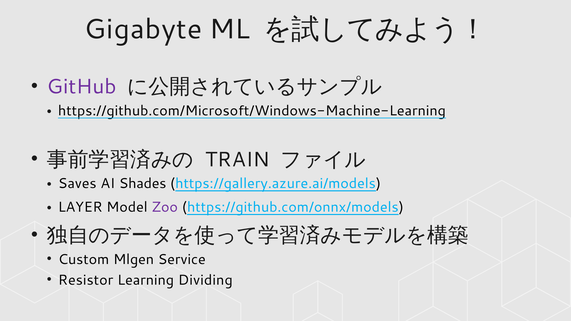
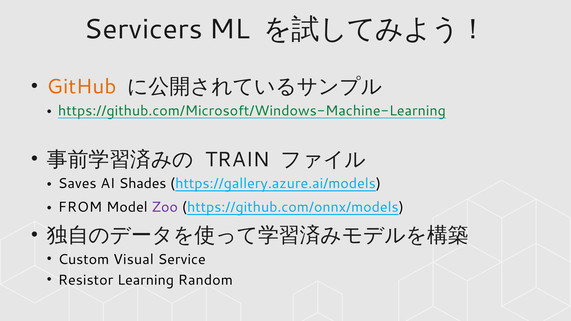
Gigabyte: Gigabyte -> Servicers
GitHub colour: purple -> orange
https://github.com/Microsoft/Windows-Machine-Learning colour: black -> green
LAYER: LAYER -> FROM
Mlgen: Mlgen -> Visual
Dividing: Dividing -> Random
